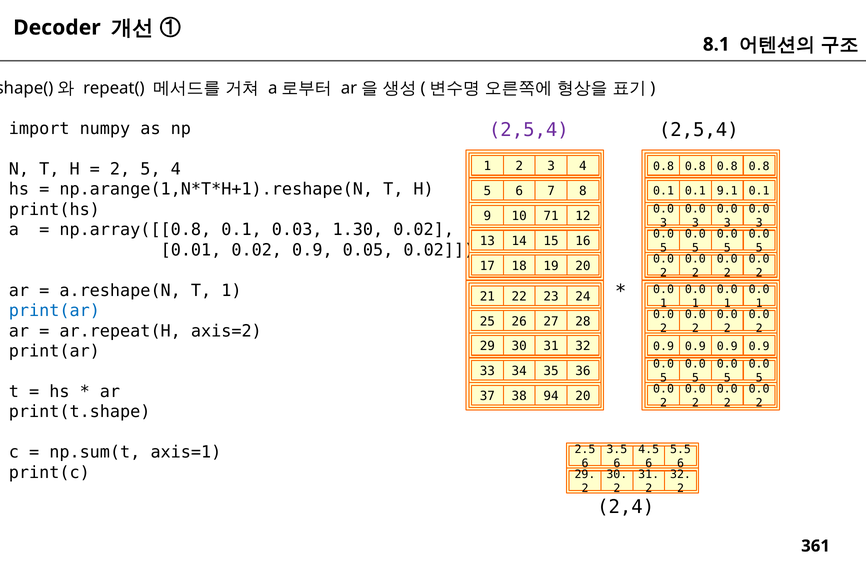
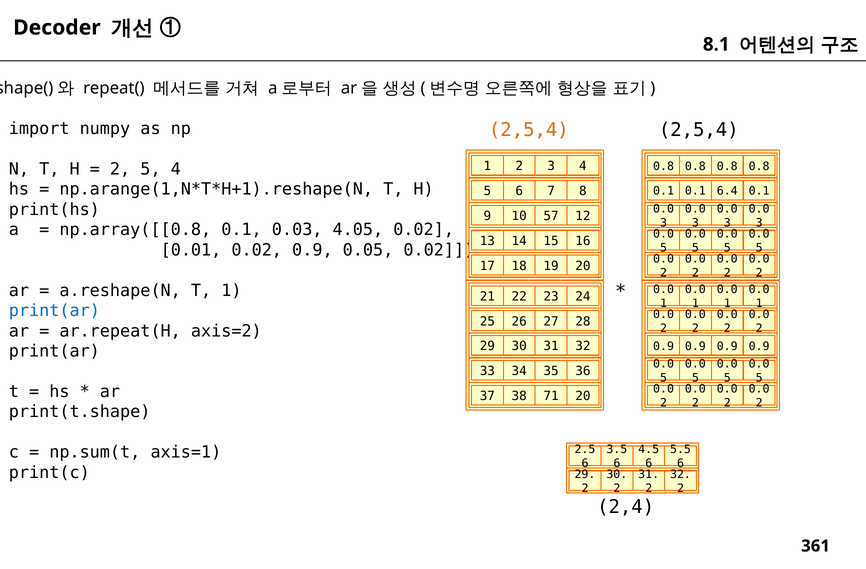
2,5,4 at (529, 130) colour: purple -> orange
9.1: 9.1 -> 6.4
71: 71 -> 57
1.30: 1.30 -> 4.05
94: 94 -> 71
